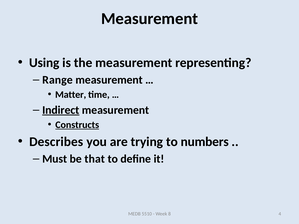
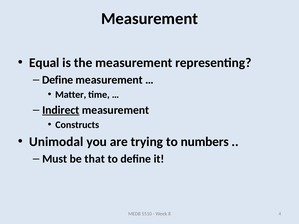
Using: Using -> Equal
Range at (58, 80): Range -> Define
Constructs underline: present -> none
Describes: Describes -> Unimodal
